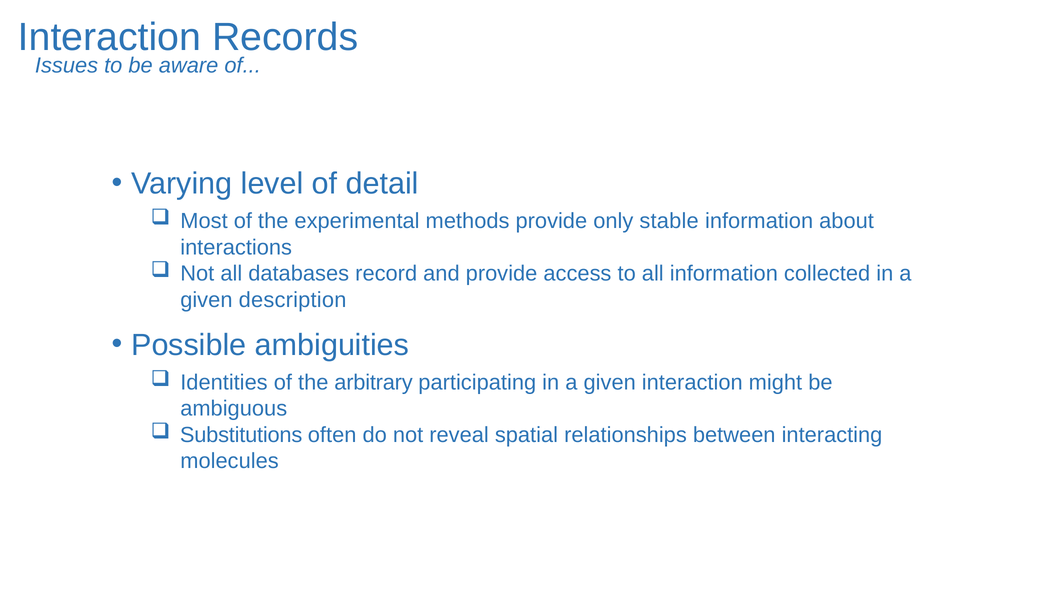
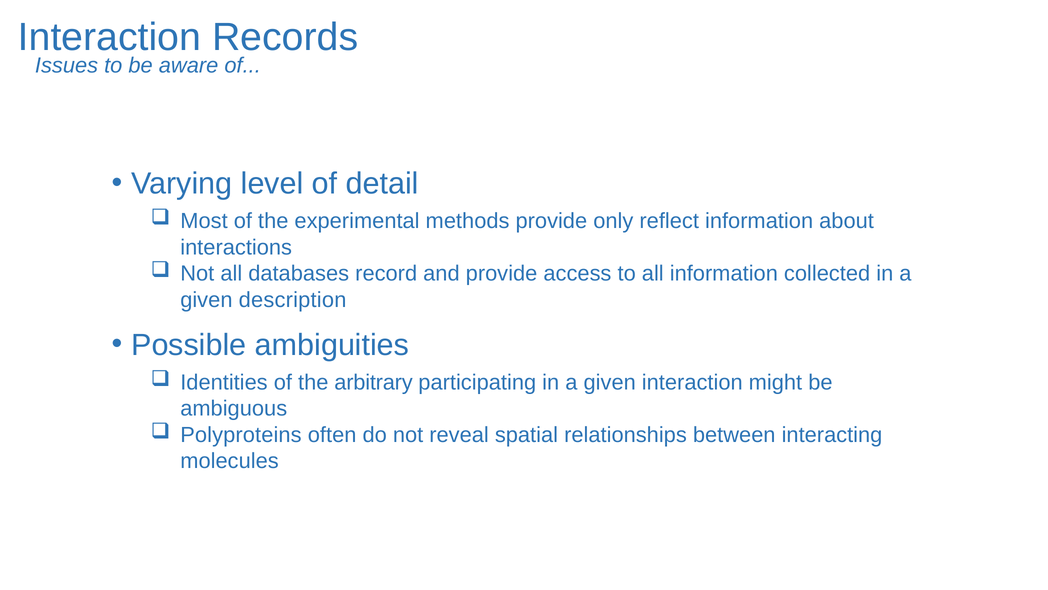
stable: stable -> reflect
Substitutions: Substitutions -> Polyproteins
